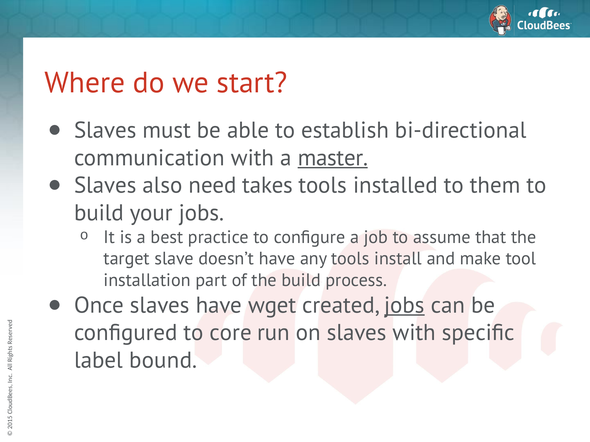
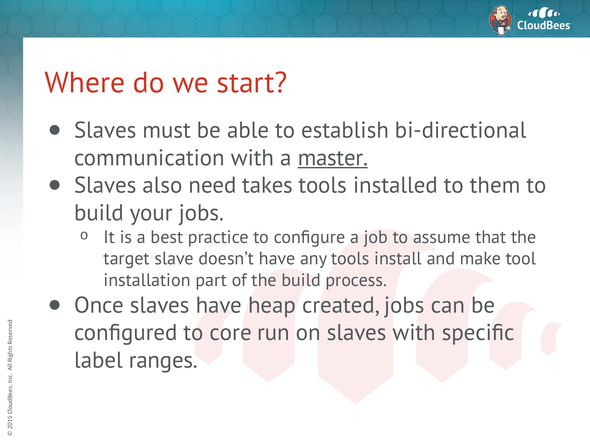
wget: wget -> heap
jobs at (404, 306) underline: present -> none
bound: bound -> ranges
